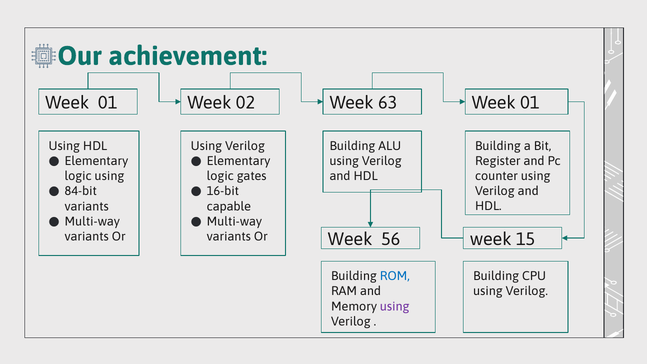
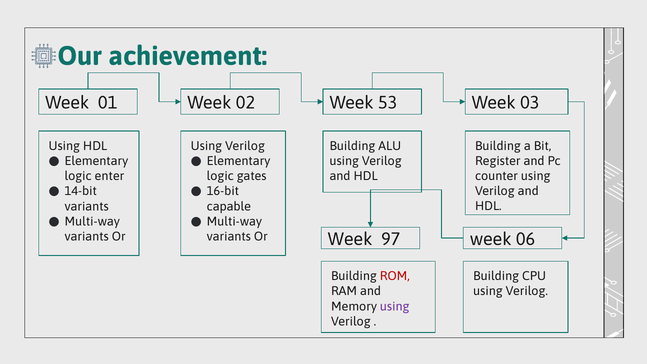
63: 63 -> 53
01 at (530, 103): 01 -> 03
logic using: using -> enter
84-bit: 84-bit -> 14-bit
56: 56 -> 97
15: 15 -> 06
ROM colour: blue -> red
